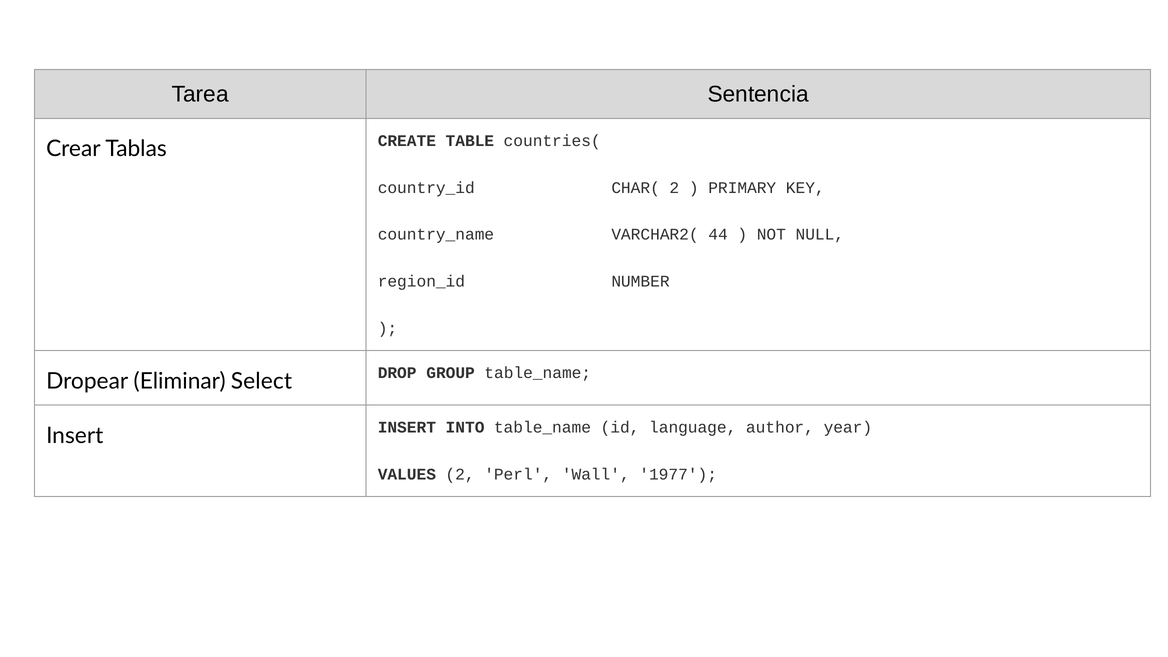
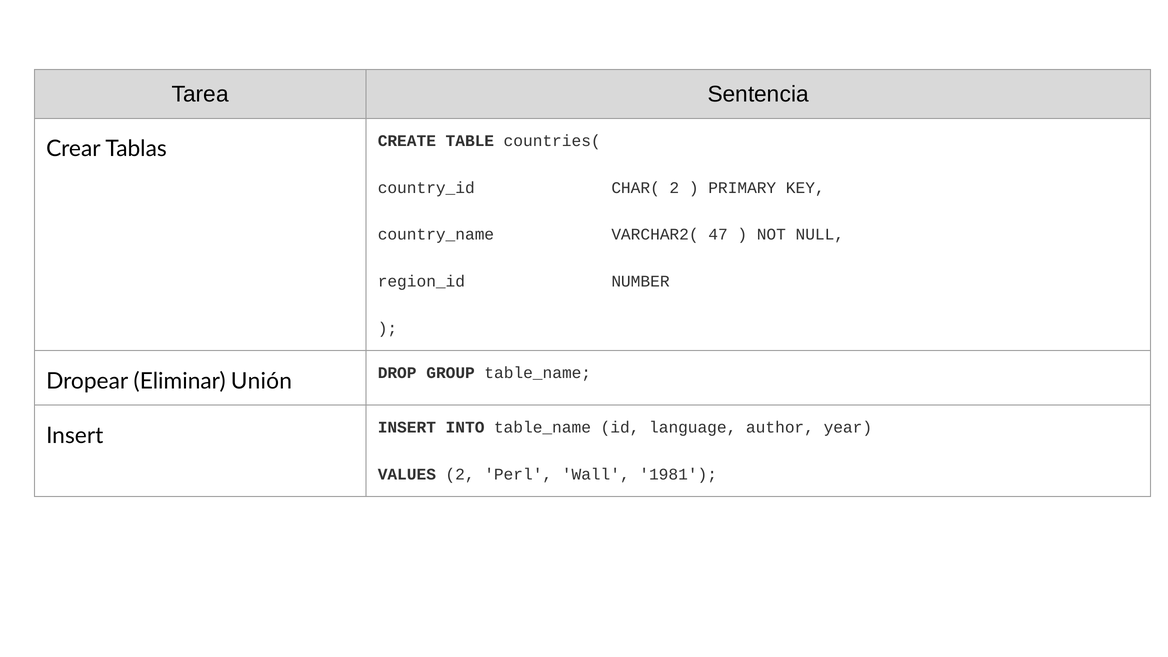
44: 44 -> 47
Select: Select -> Unión
1977: 1977 -> 1981
